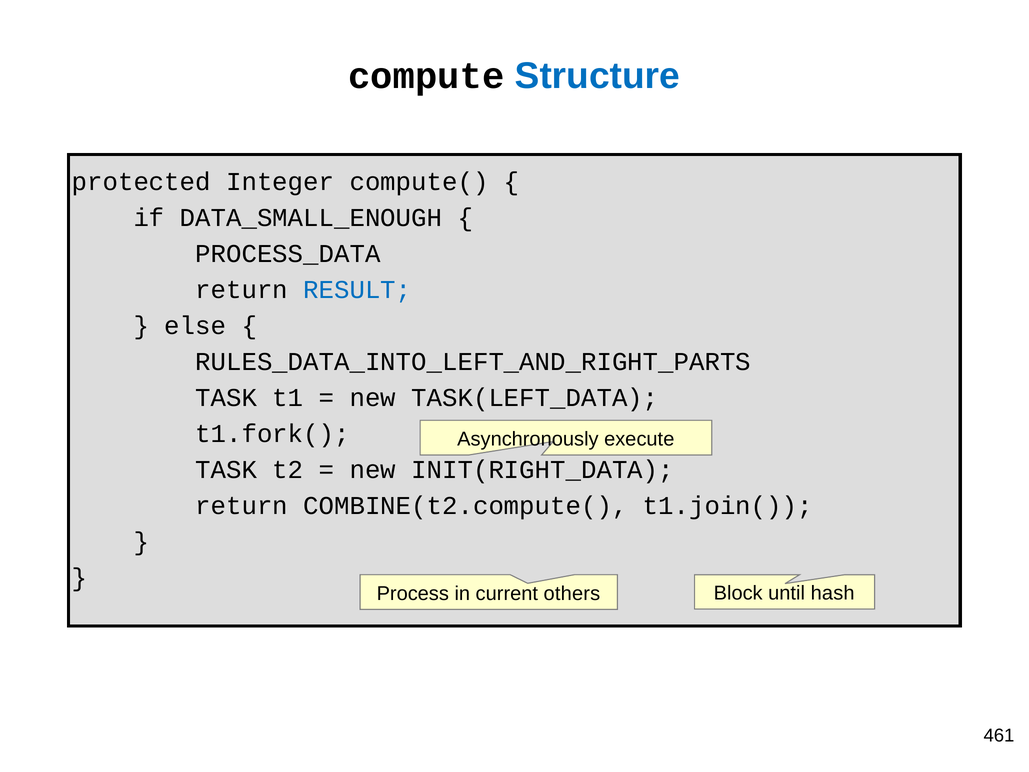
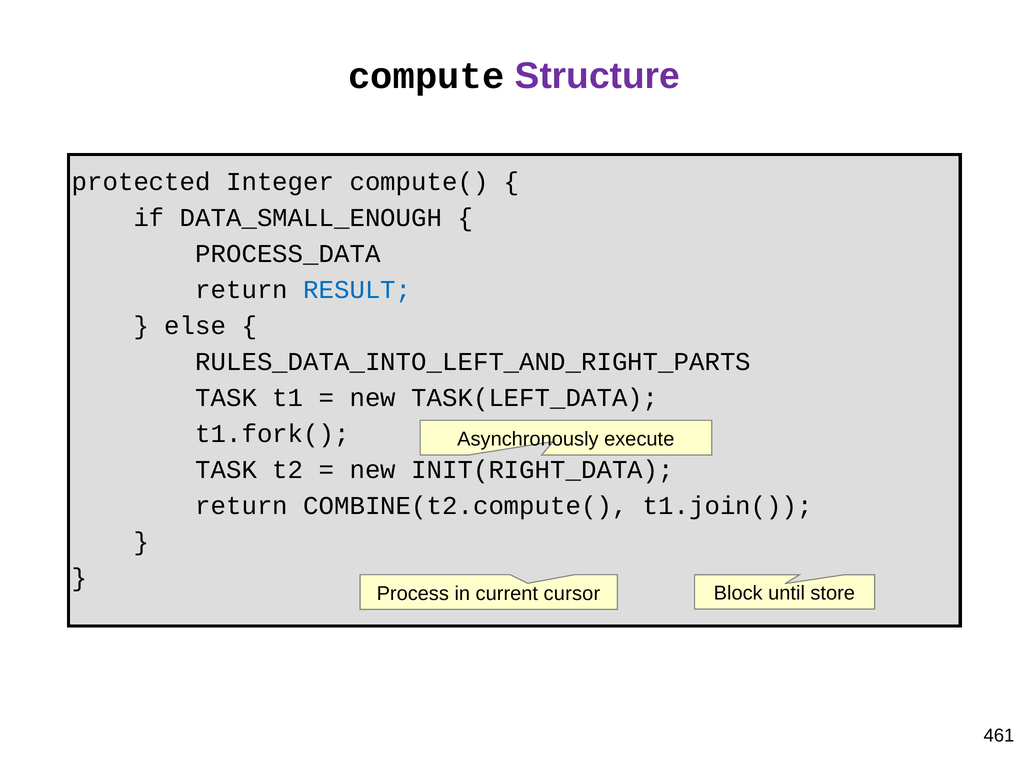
Structure colour: blue -> purple
hash: hash -> store
others: others -> cursor
